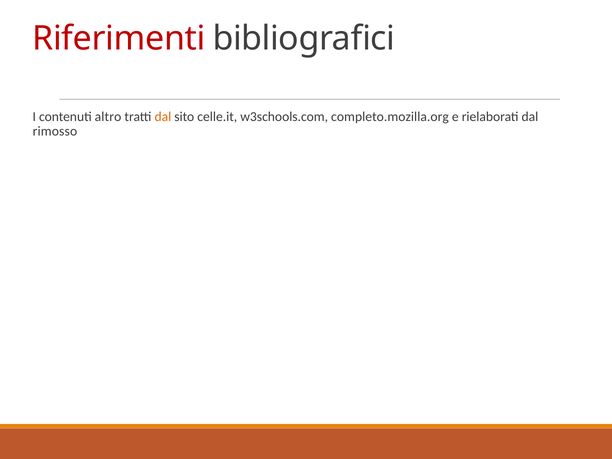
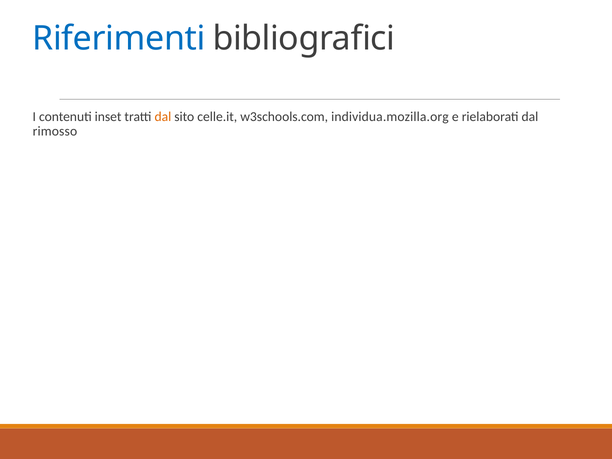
Riferimenti colour: red -> blue
altro: altro -> inset
completo.mozilla.org: completo.mozilla.org -> individua.mozilla.org
